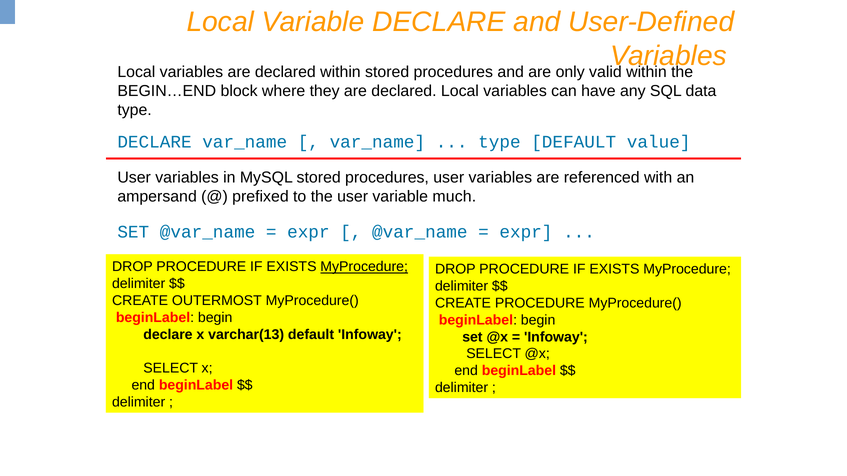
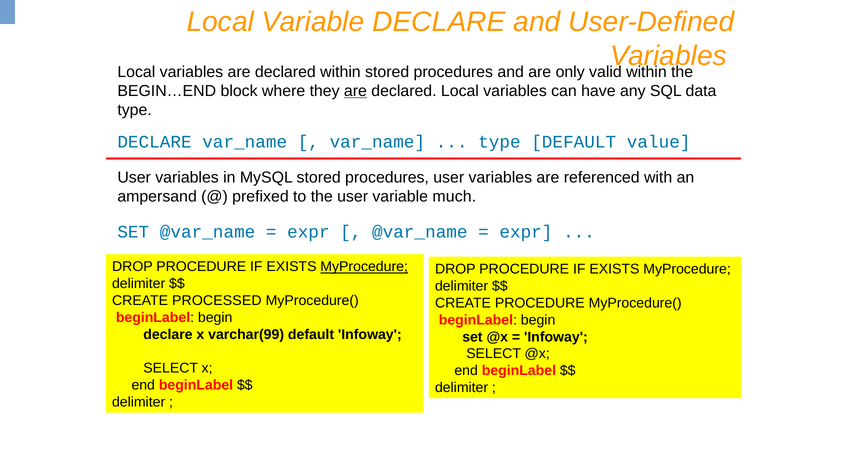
are at (355, 91) underline: none -> present
OUTERMOST: OUTERMOST -> PROCESSED
varchar(13: varchar(13 -> varchar(99
